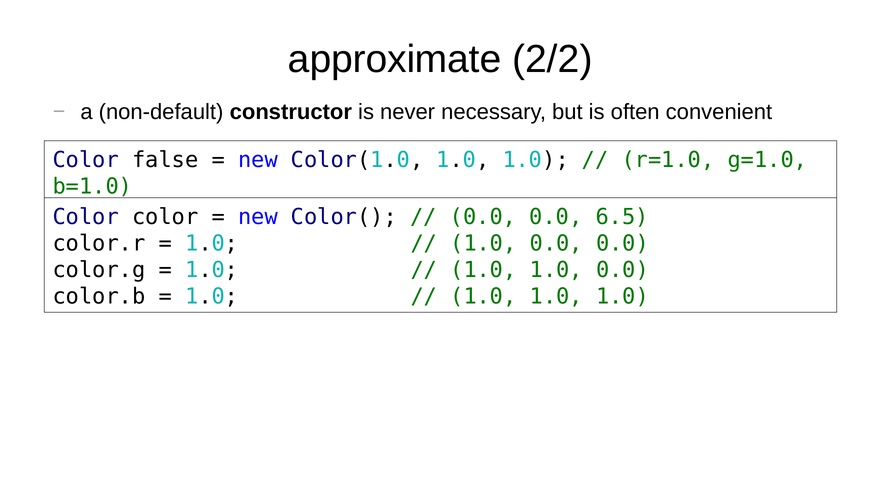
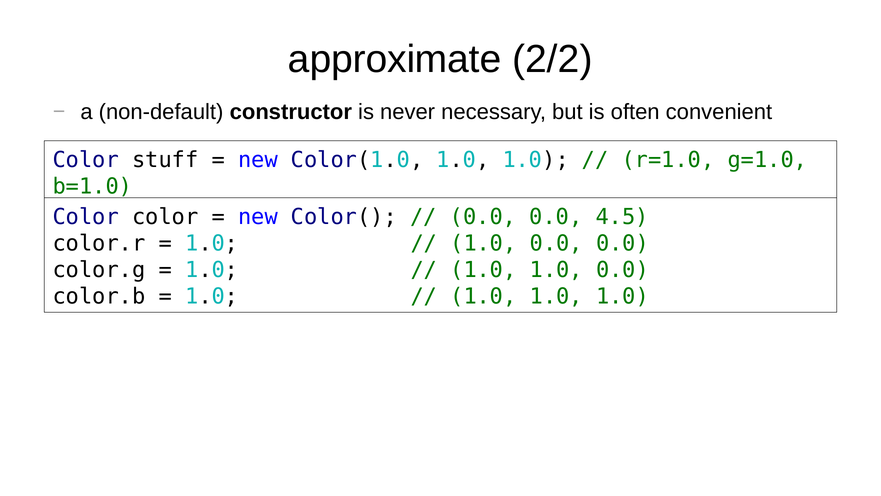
false: false -> stuff
6.5: 6.5 -> 4.5
